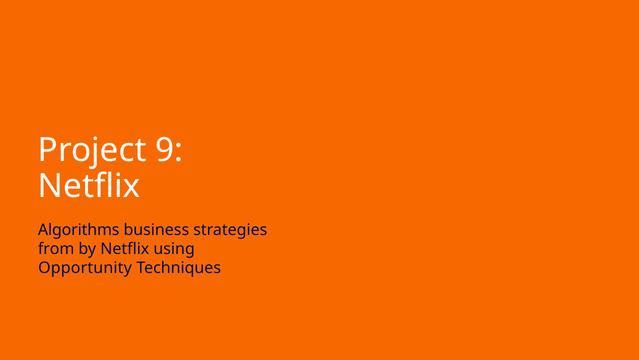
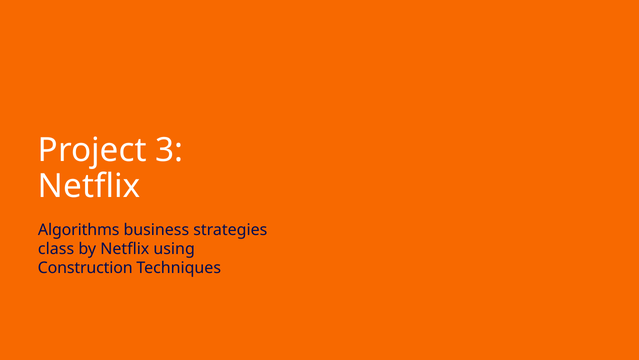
9: 9 -> 3
from: from -> class
Opportunity: Opportunity -> Construction
